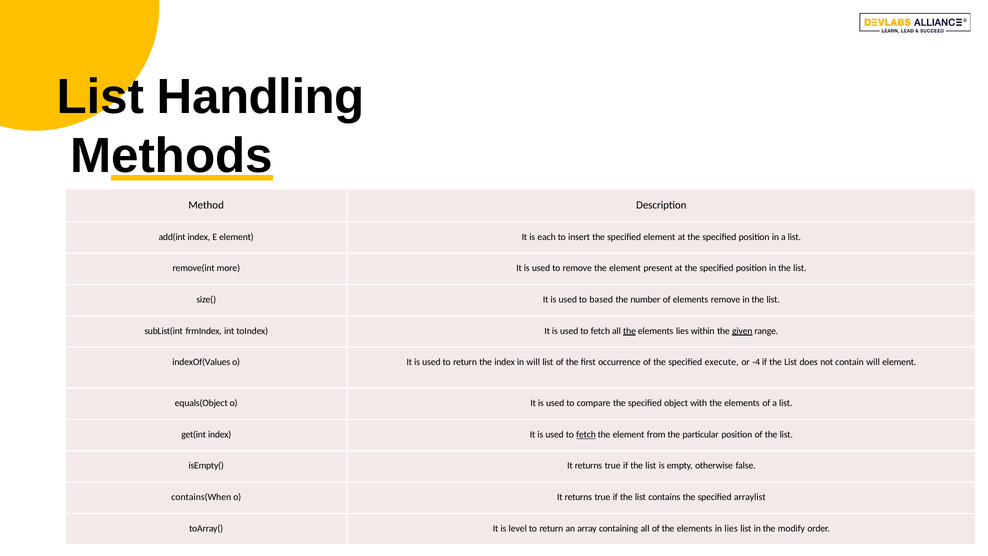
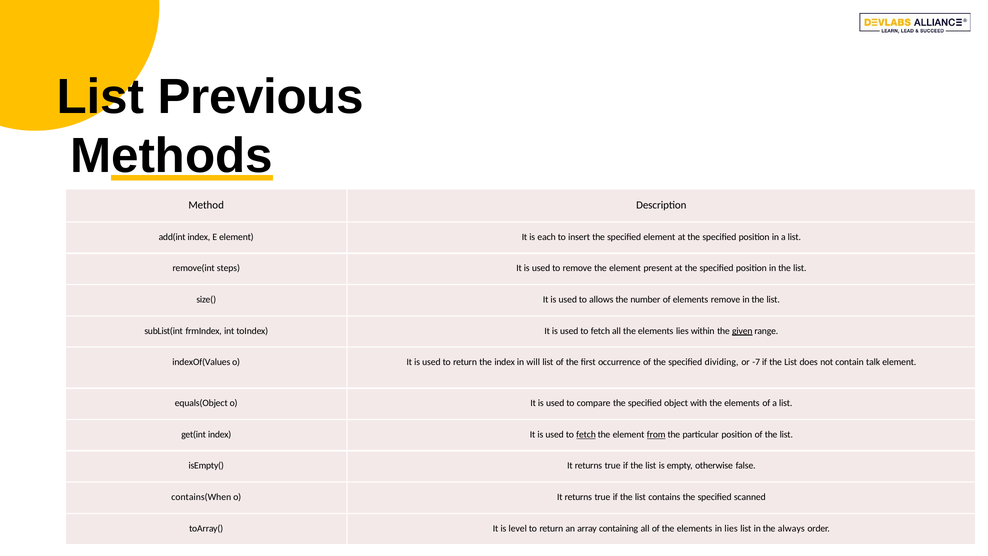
Handling: Handling -> Previous
more: more -> steps
based: based -> allows
the at (629, 331) underline: present -> none
execute: execute -> dividing
-4: -4 -> -7
contain will: will -> talk
from underline: none -> present
arraylist: arraylist -> scanned
modify: modify -> always
